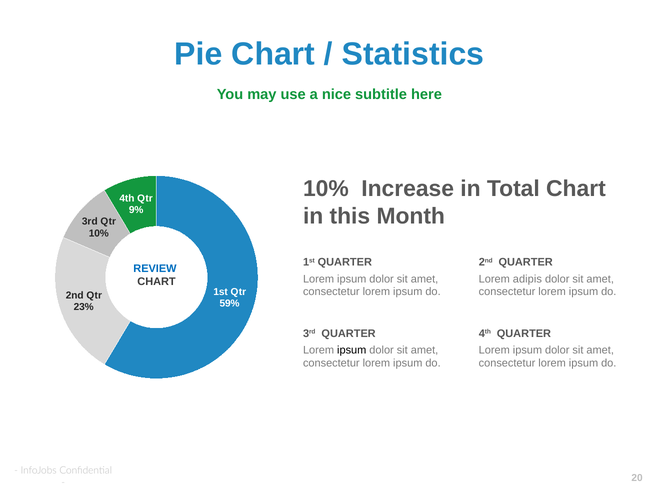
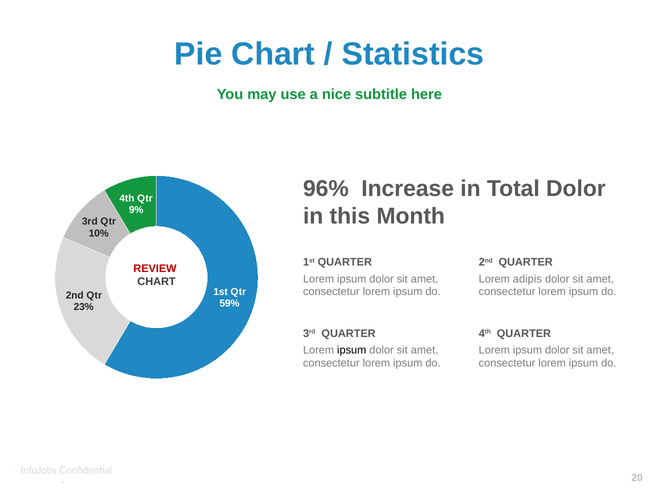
10% at (326, 189): 10% -> 96%
Total Chart: Chart -> Dolor
REVIEW colour: blue -> red
